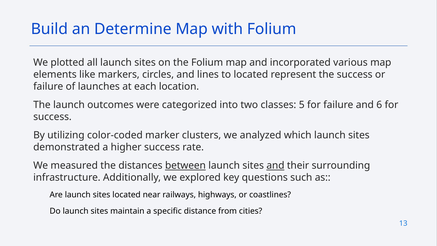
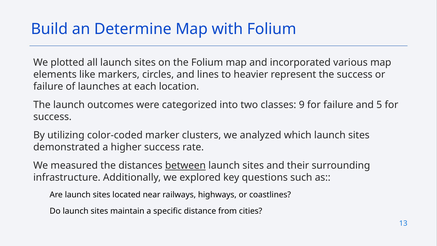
to located: located -> heavier
5: 5 -> 9
6: 6 -> 5
and at (275, 165) underline: present -> none
